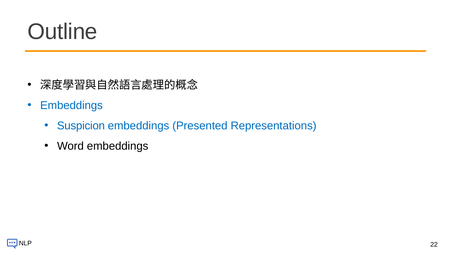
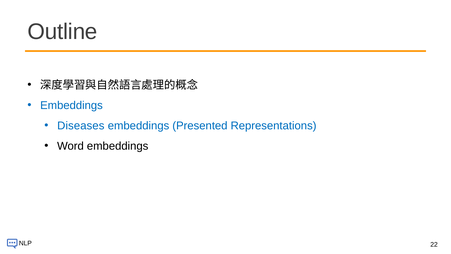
Suspicion: Suspicion -> Diseases
